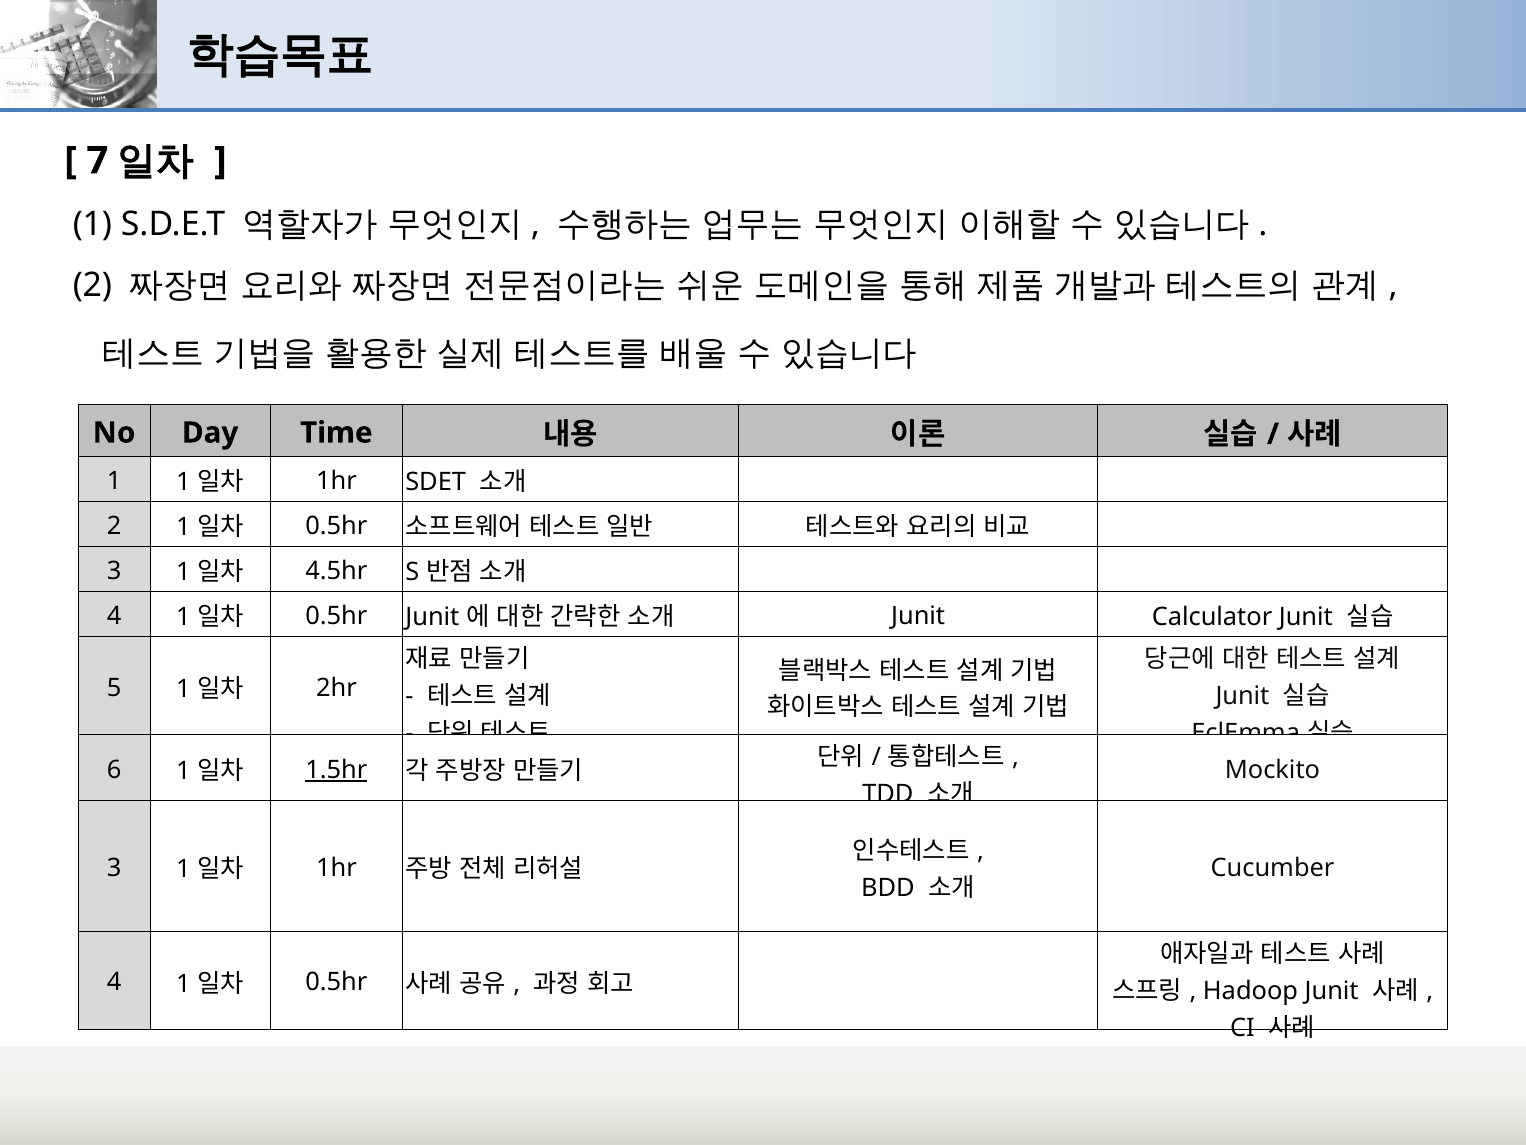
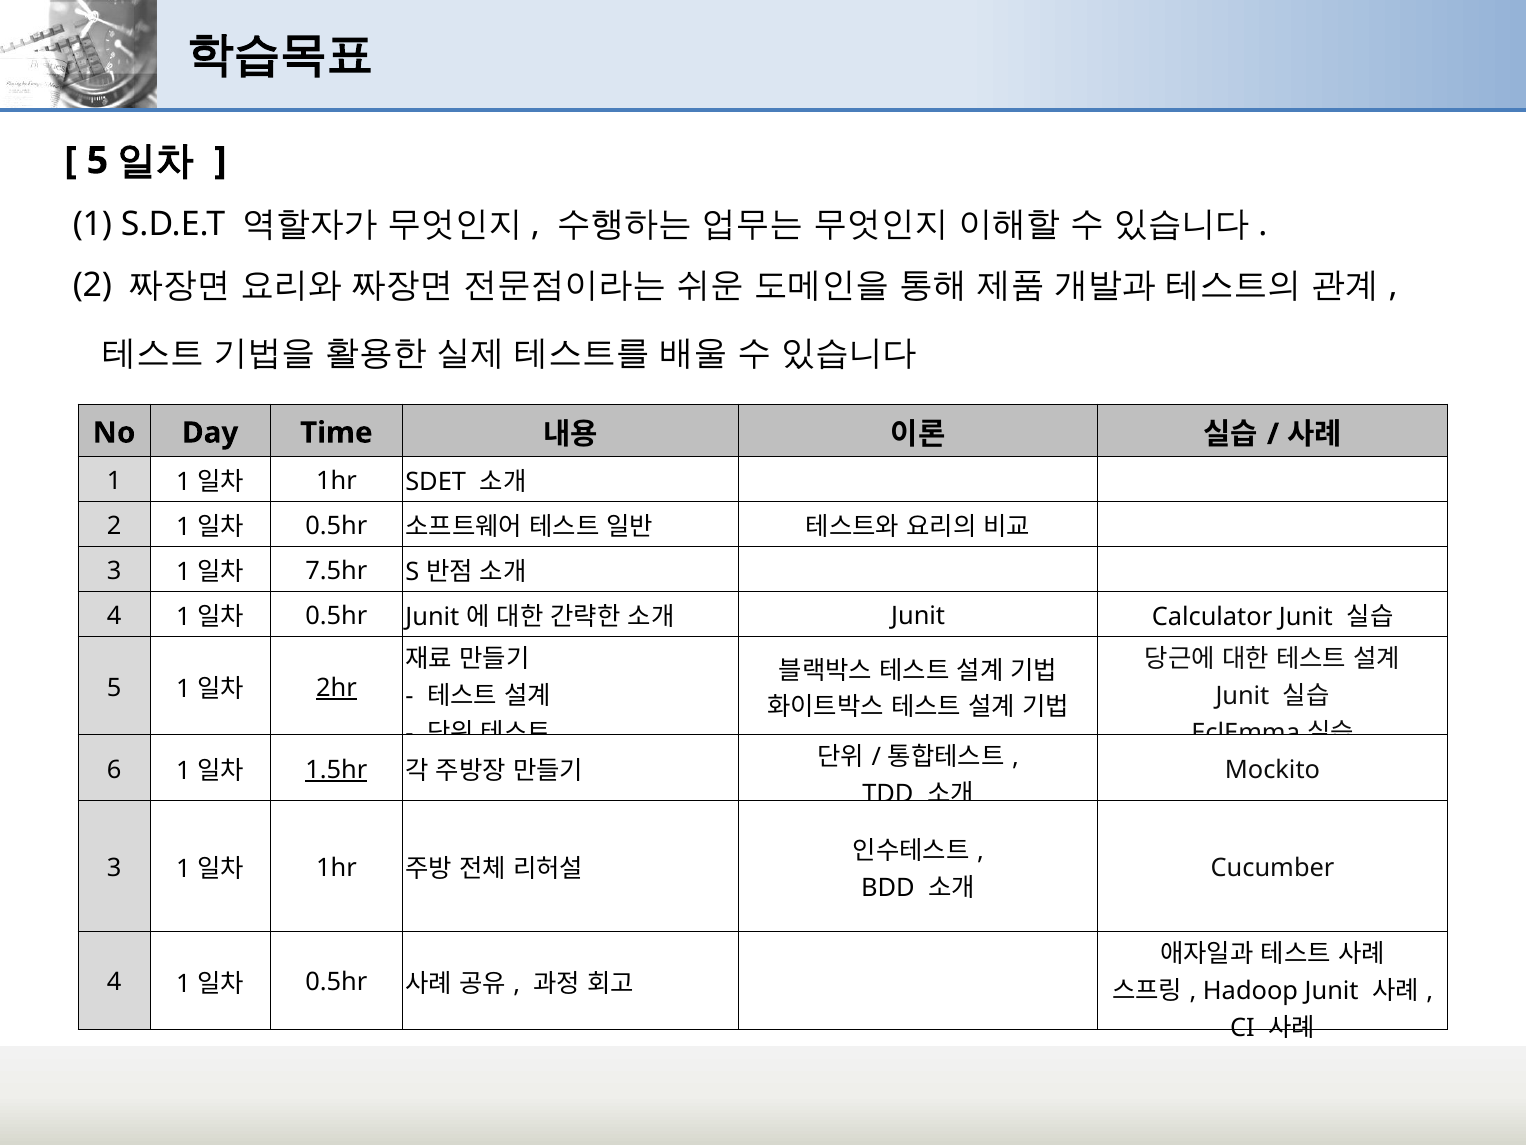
7 at (97, 161): 7 -> 5
4.5hr: 4.5hr -> 7.5hr
2hr underline: none -> present
